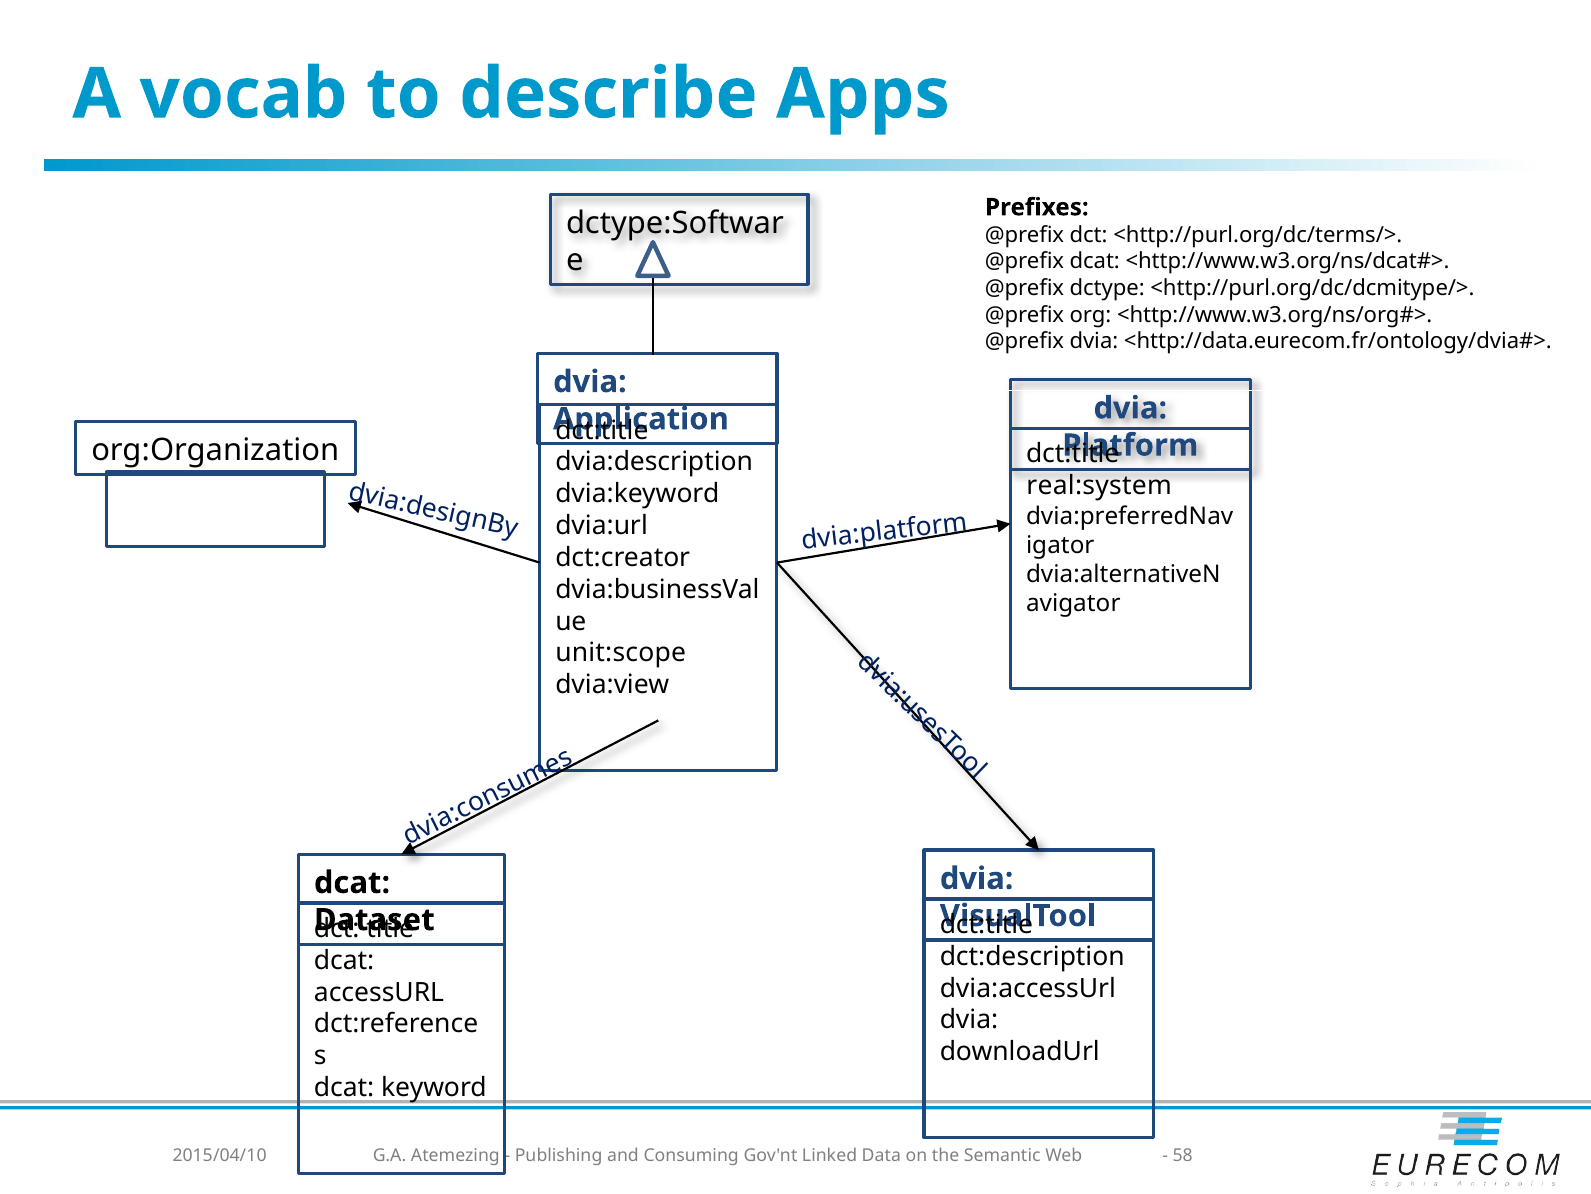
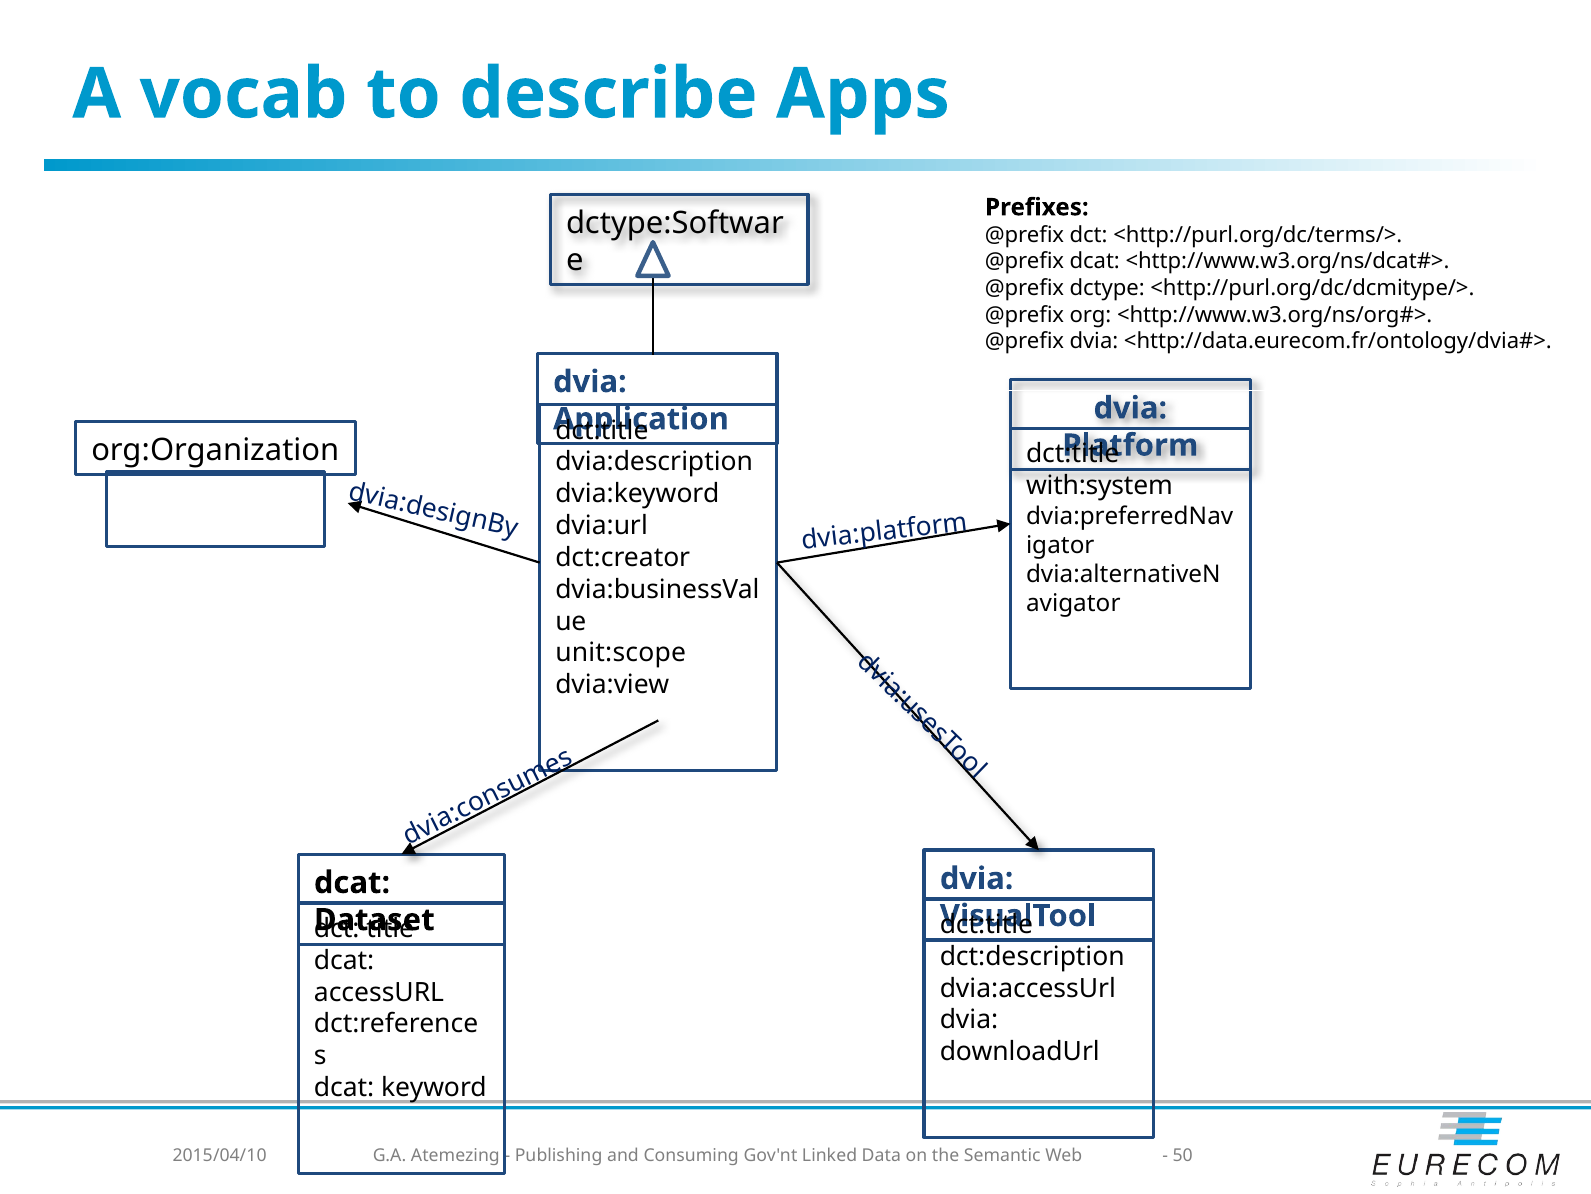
real:system: real:system -> with:system
58: 58 -> 50
